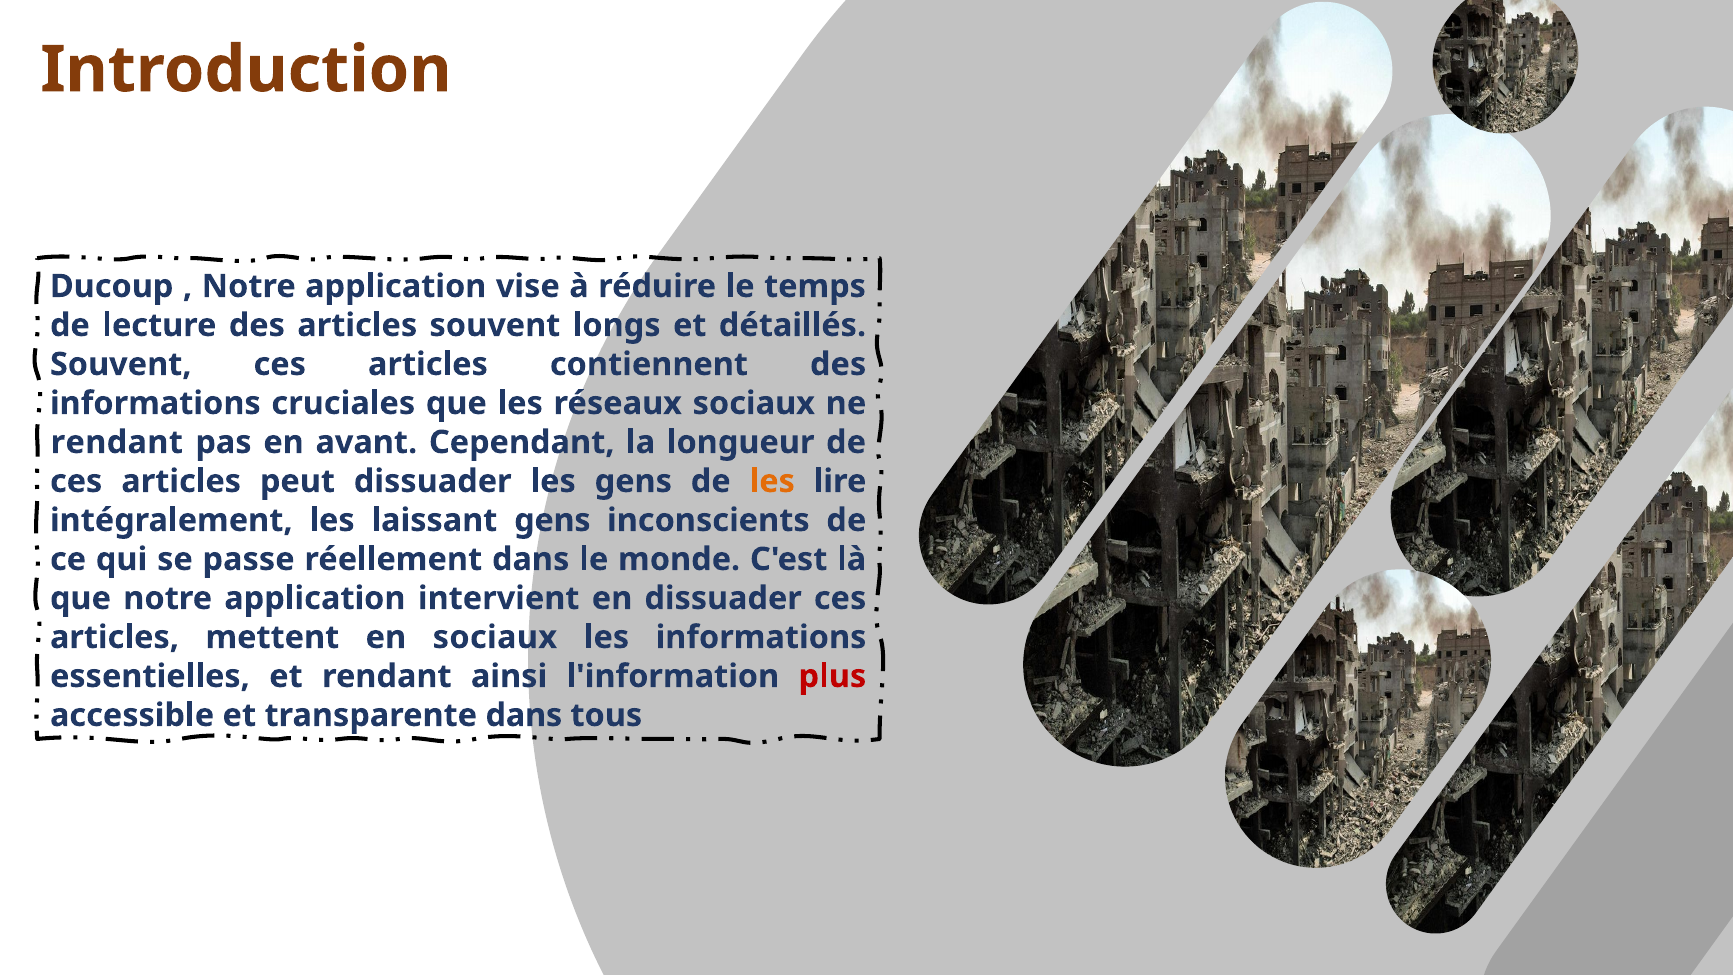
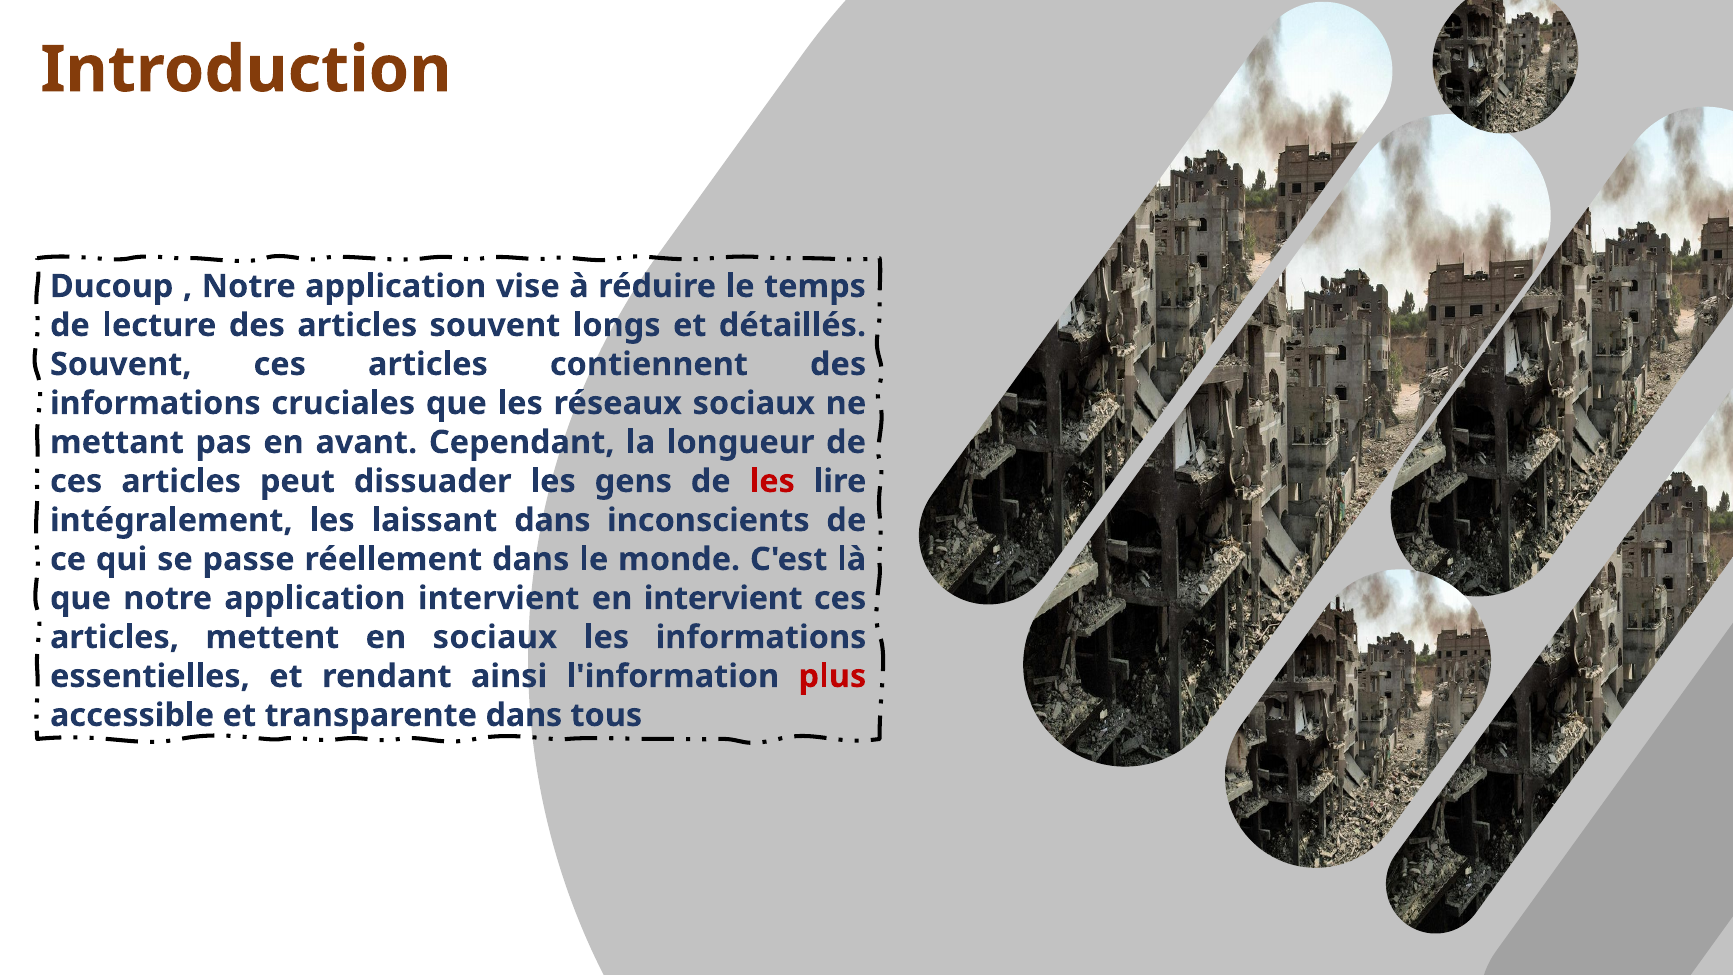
rendant at (117, 442): rendant -> mettant
les at (772, 481) colour: orange -> red
laissant gens: gens -> dans
en dissuader: dissuader -> intervient
